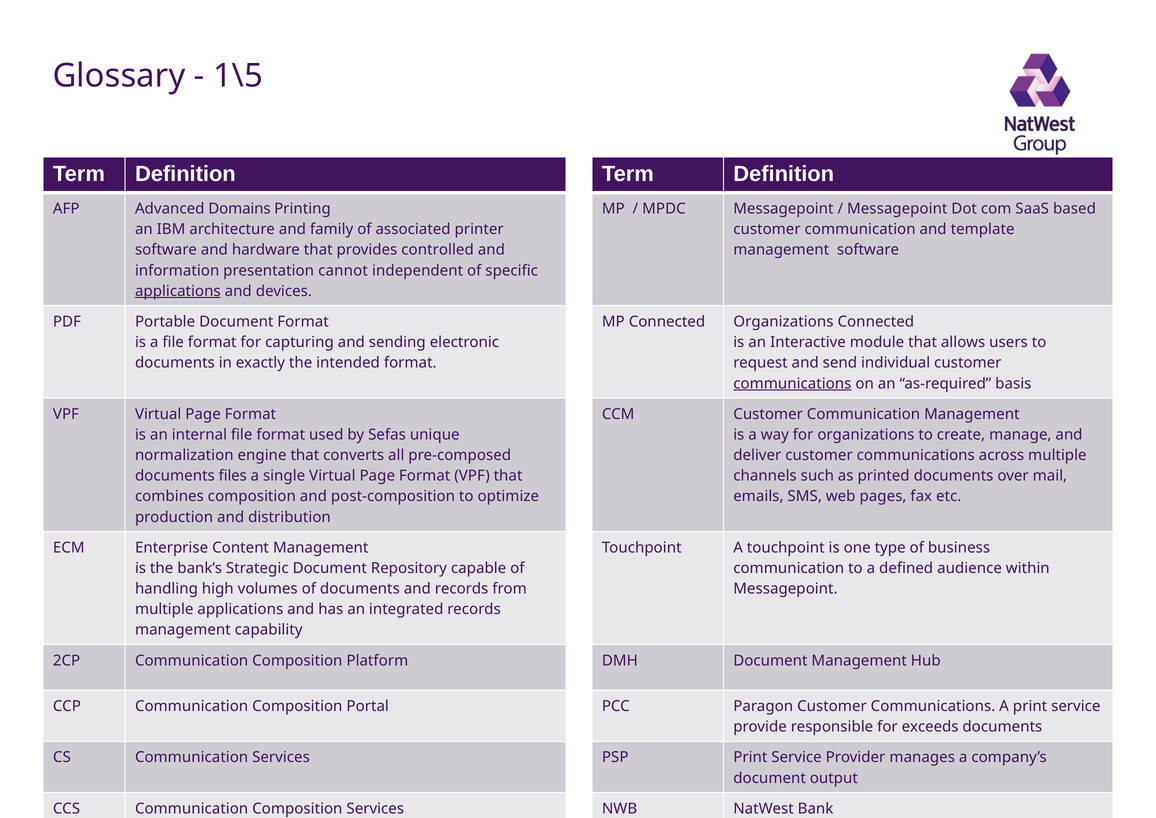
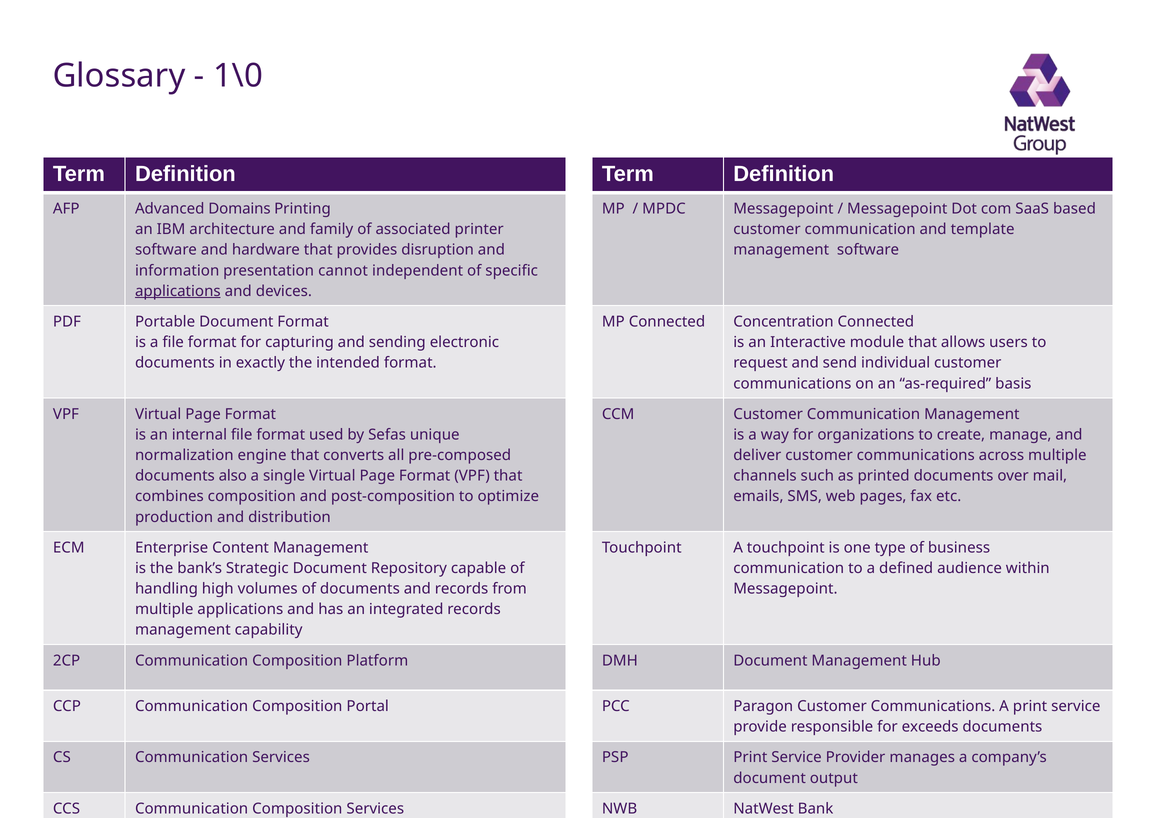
1\5: 1\5 -> 1\0
controlled: controlled -> disruption
Connected Organizations: Organizations -> Concentration
communications at (792, 383) underline: present -> none
files: files -> also
